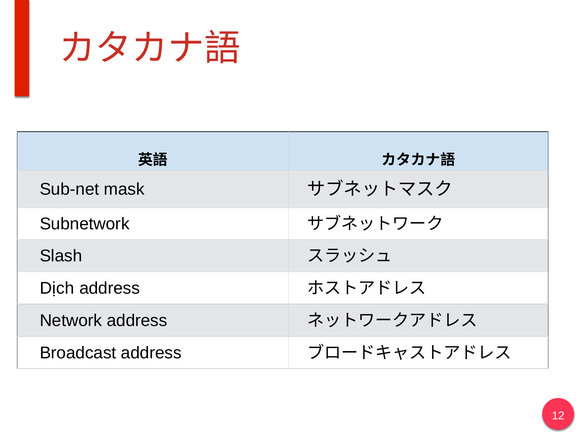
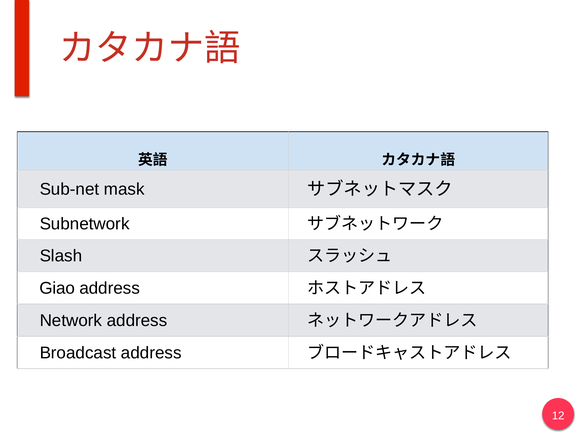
Dịch: Dịch -> Giao
